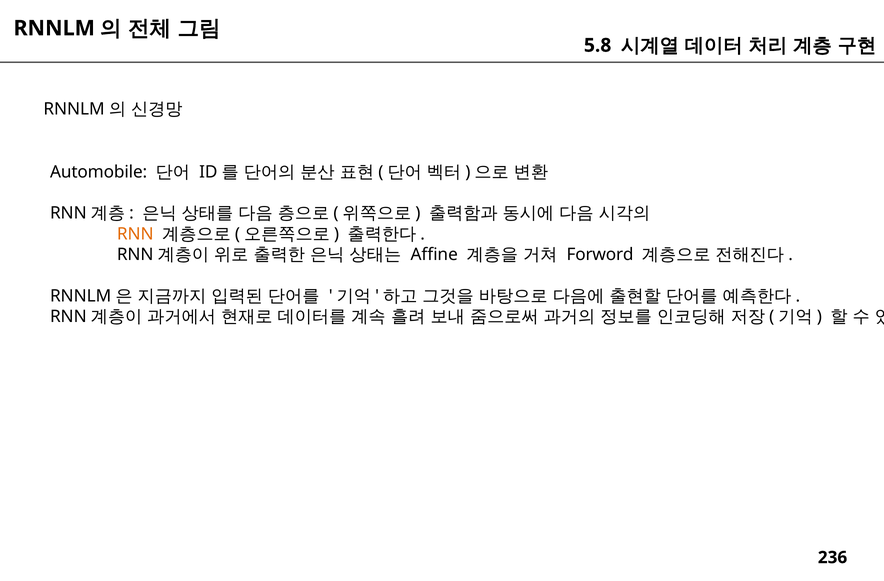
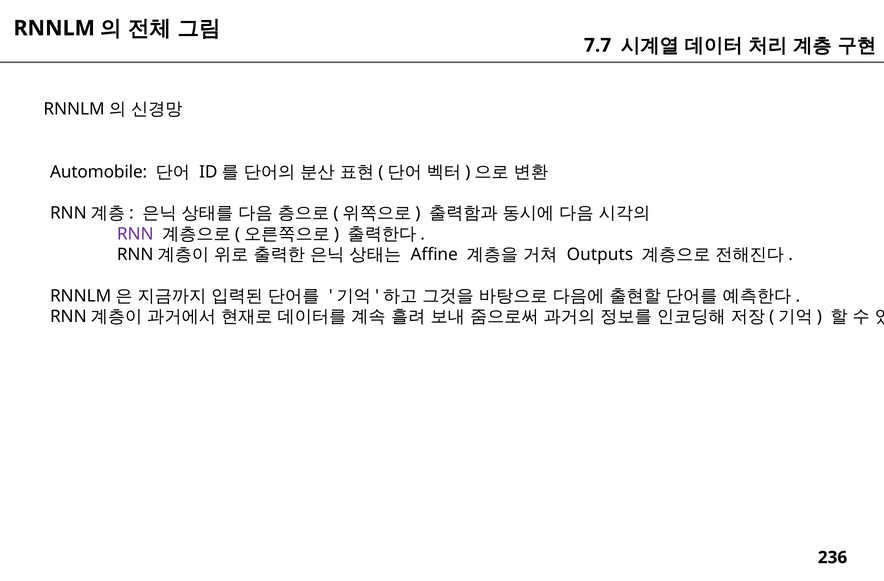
5.8: 5.8 -> 7.7
RNN colour: orange -> purple
Forword: Forword -> Outputs
